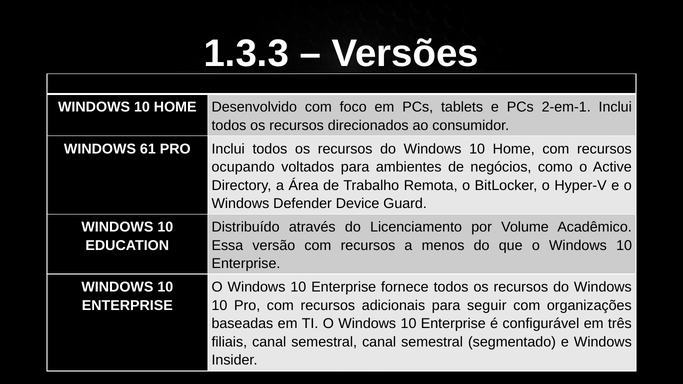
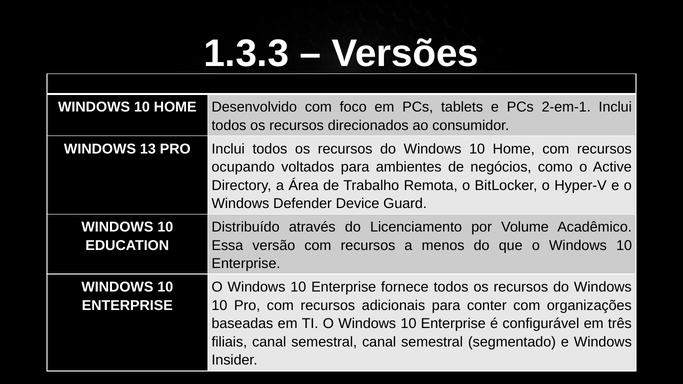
61: 61 -> 13
seguir: seguir -> conter
